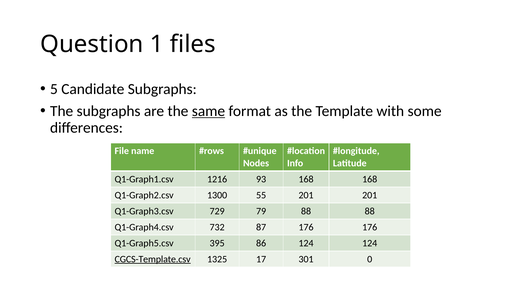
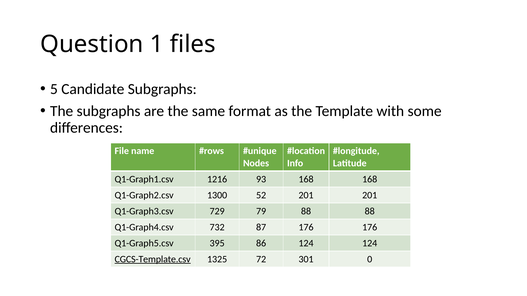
same underline: present -> none
55: 55 -> 52
17: 17 -> 72
